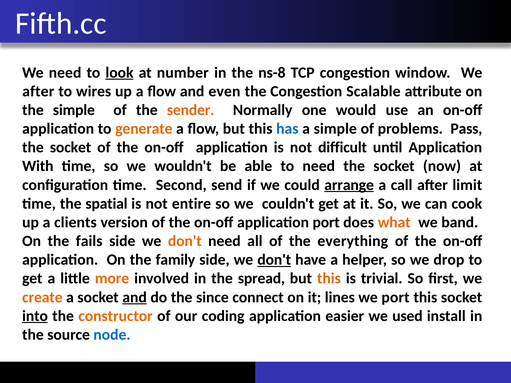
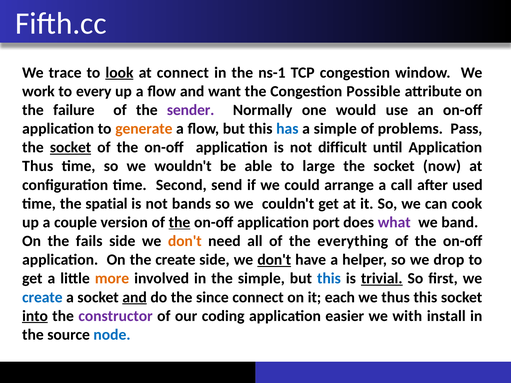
We need: need -> trace
at number: number -> connect
ns-8: ns-8 -> ns-1
after at (38, 91): after -> work
wires: wires -> every
even: even -> want
Scalable: Scalable -> Possible
the simple: simple -> failure
sender colour: orange -> purple
socket at (71, 148) underline: none -> present
With at (38, 166): With -> Thus
to need: need -> large
arrange underline: present -> none
limit: limit -> used
entire: entire -> bands
clients: clients -> couple
the at (179, 222) underline: none -> present
what colour: orange -> purple
the family: family -> create
the spread: spread -> simple
this at (329, 279) colour: orange -> blue
trivial underline: none -> present
create at (42, 297) colour: orange -> blue
lines: lines -> each
we port: port -> thus
constructor colour: orange -> purple
used: used -> with
